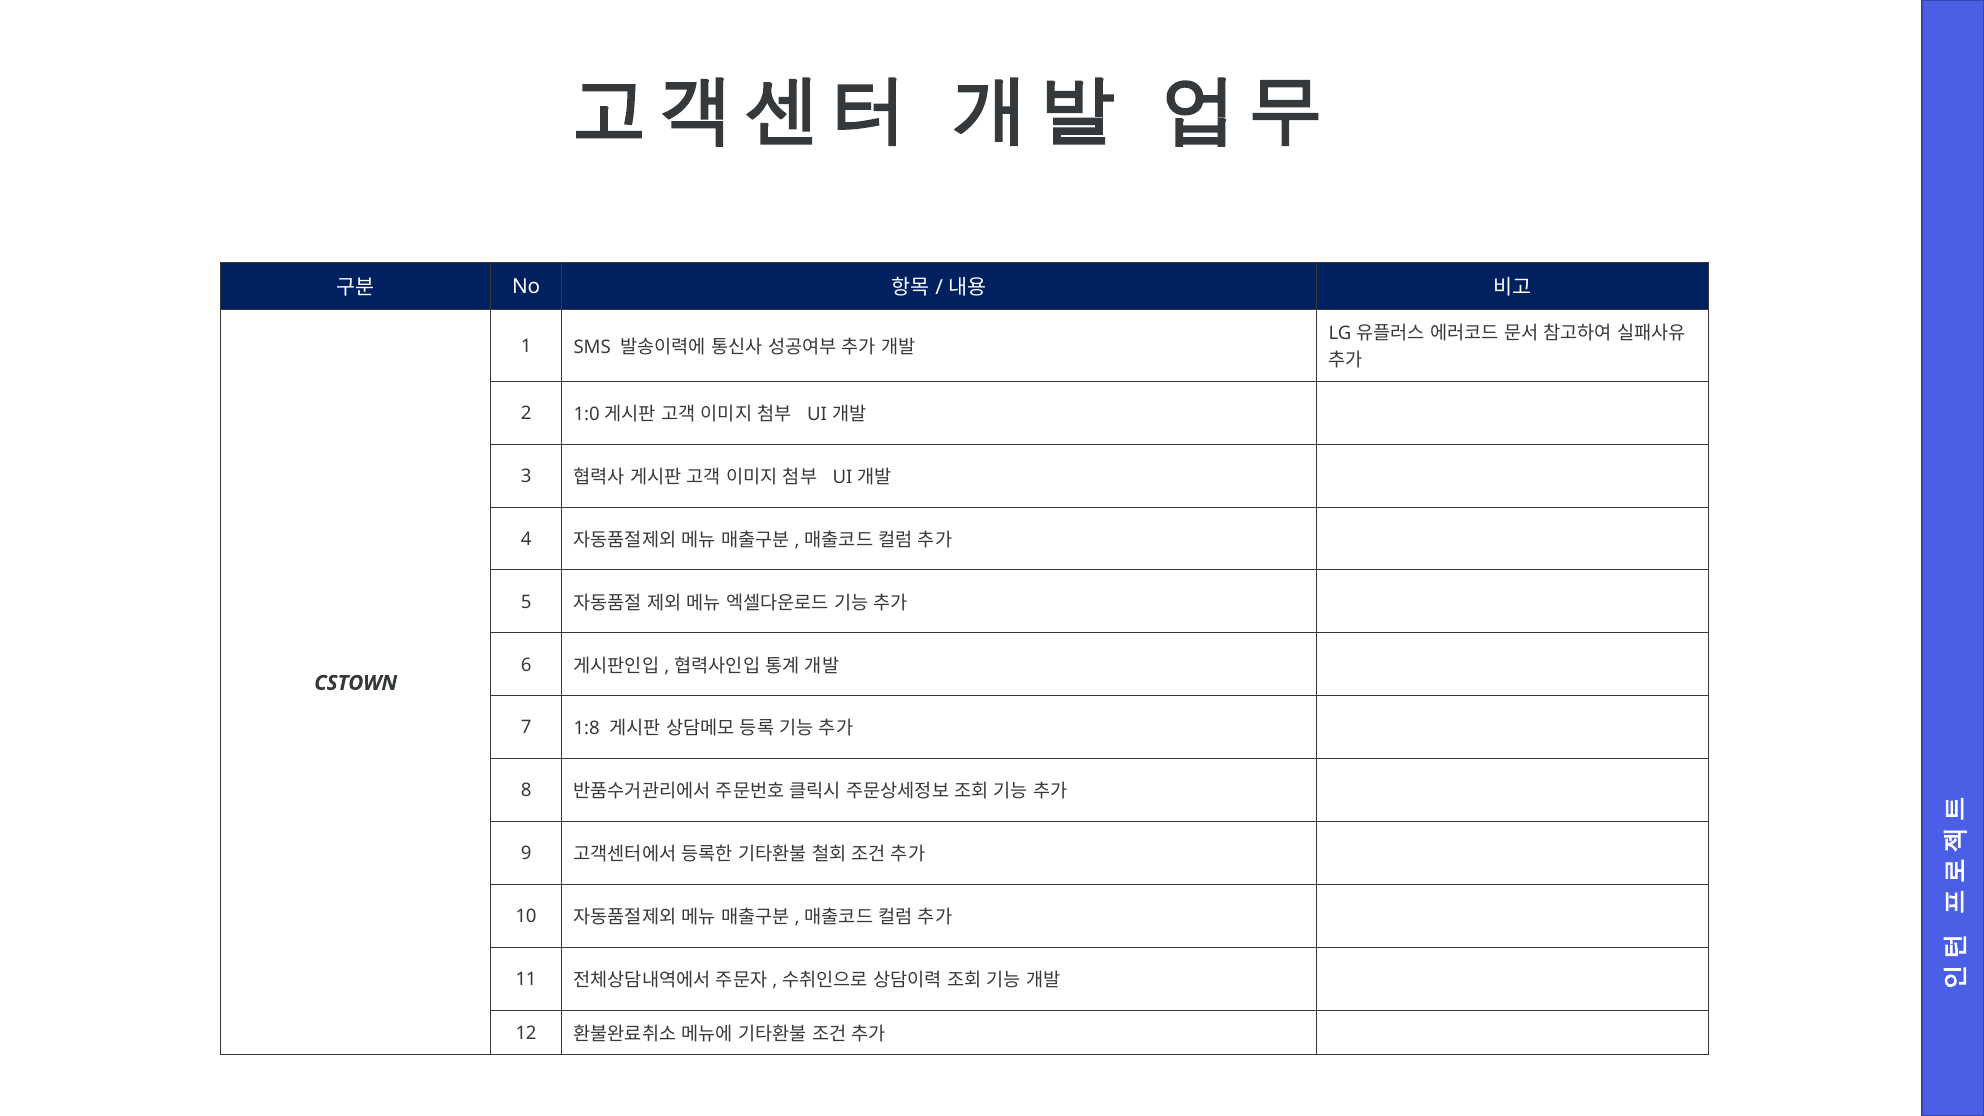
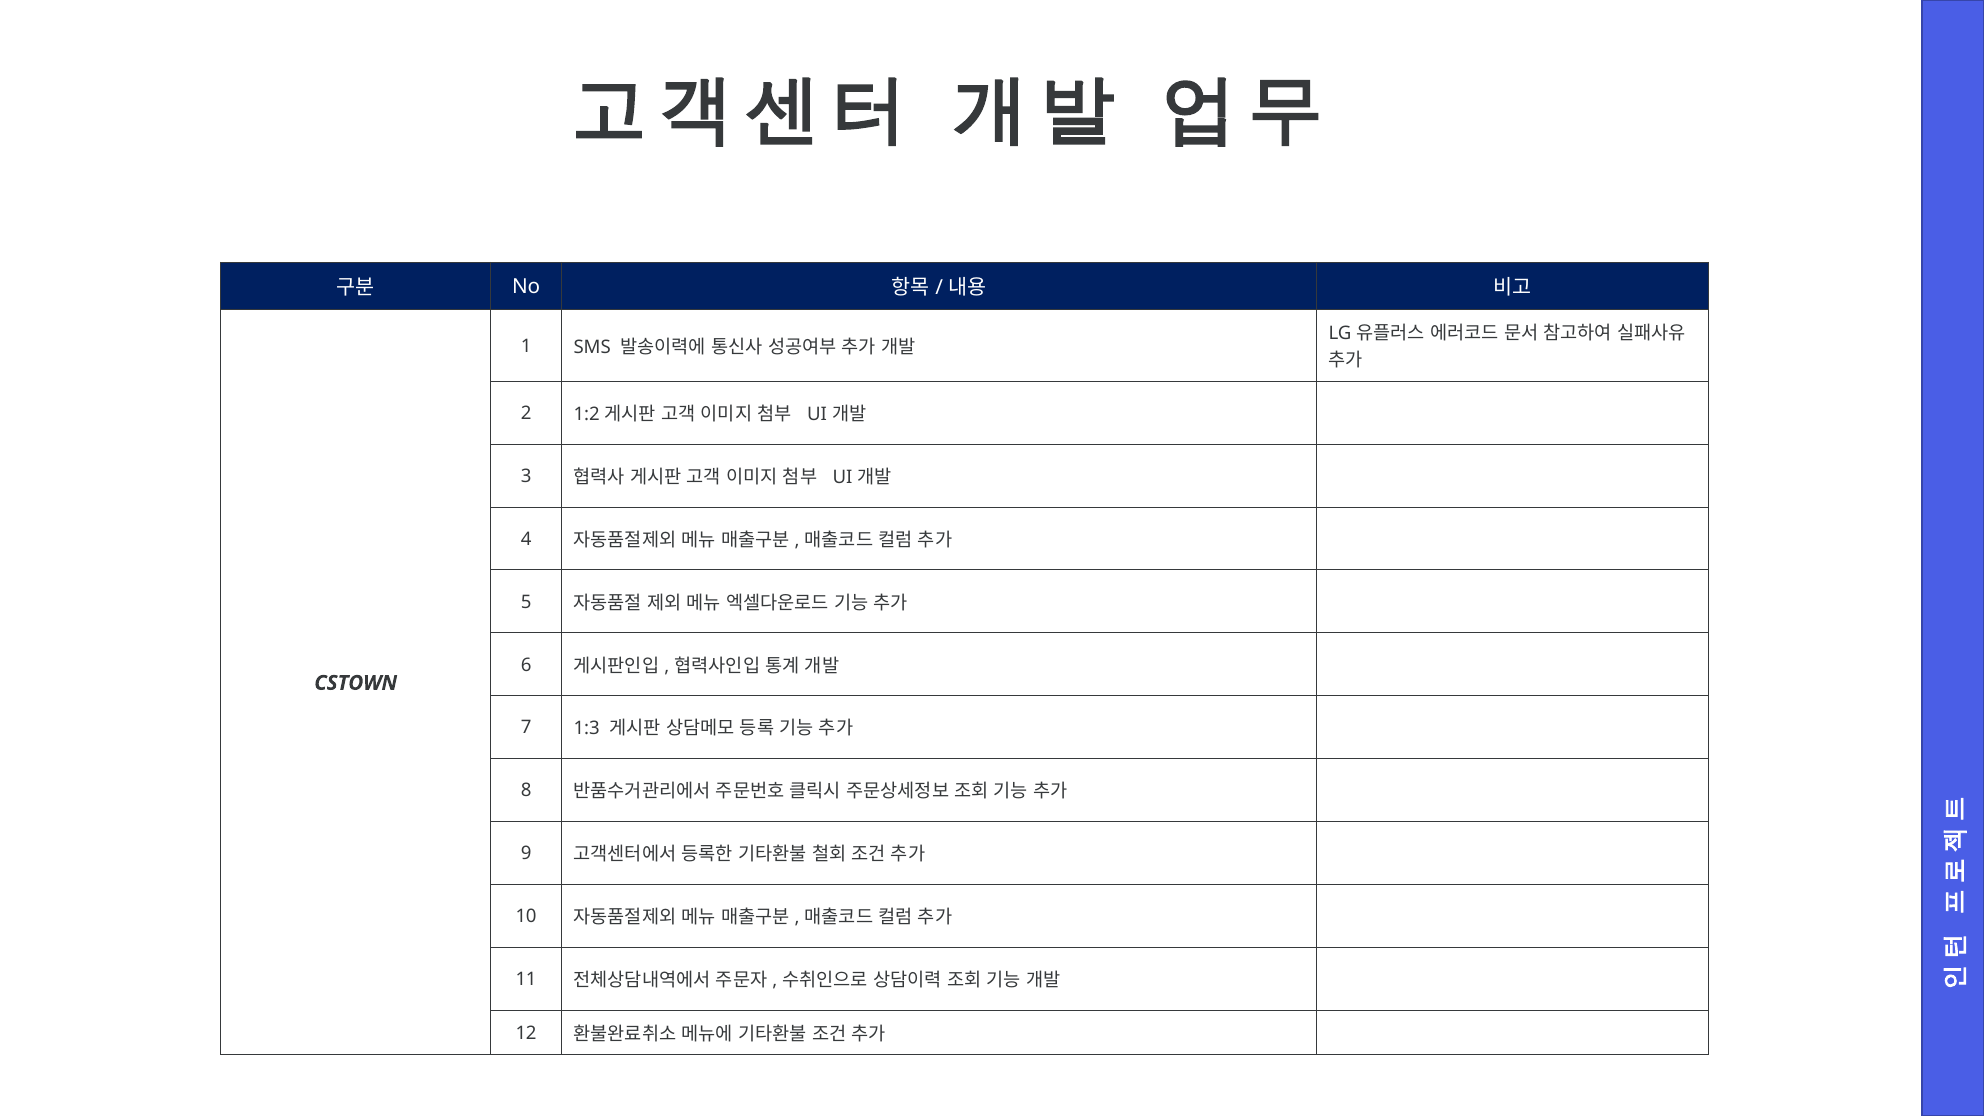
1:0: 1:0 -> 1:2
1:8: 1:8 -> 1:3
